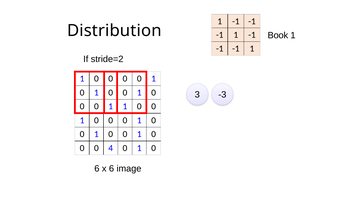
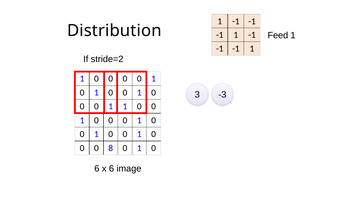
Book: Book -> Feed
4: 4 -> 8
